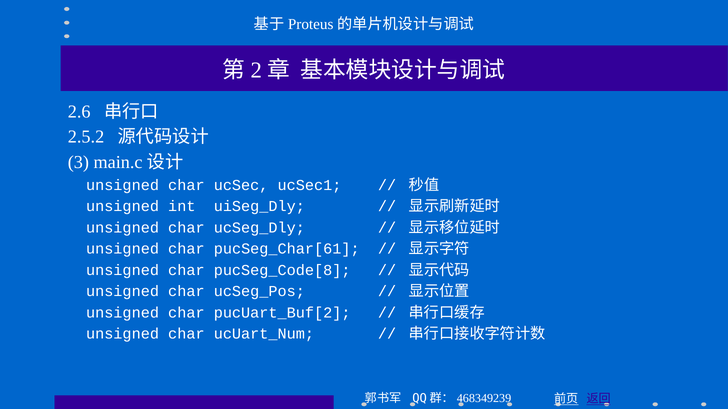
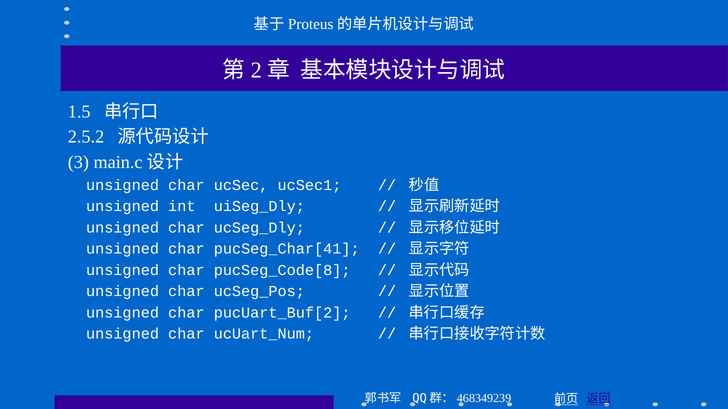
2.6: 2.6 -> 1.5
pucSeg_Char[61: pucSeg_Char[61 -> pucSeg_Char[41
